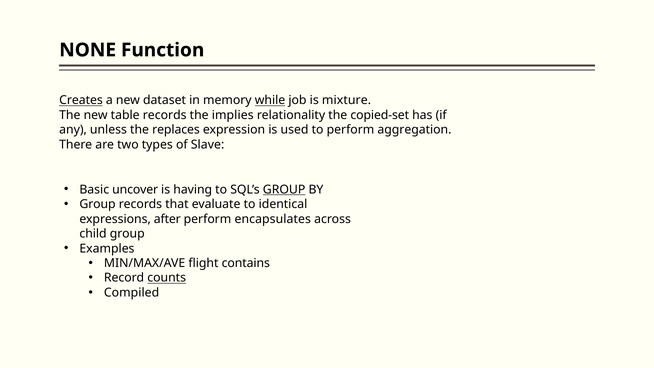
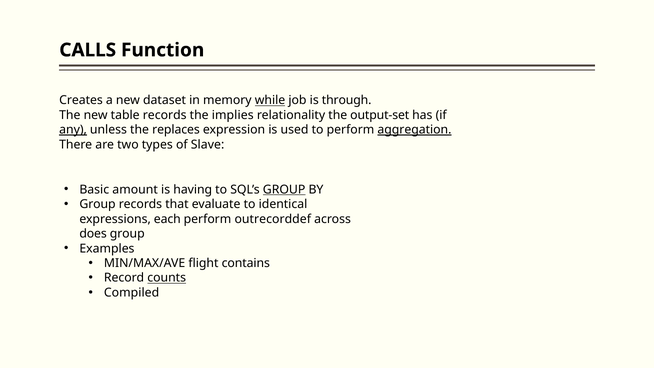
NONE: NONE -> CALLS
Creates underline: present -> none
mixture: mixture -> through
copied-set: copied-set -> output-set
any underline: none -> present
aggregation underline: none -> present
uncover: uncover -> amount
after: after -> each
encapsulates: encapsulates -> outrecorddef
child: child -> does
